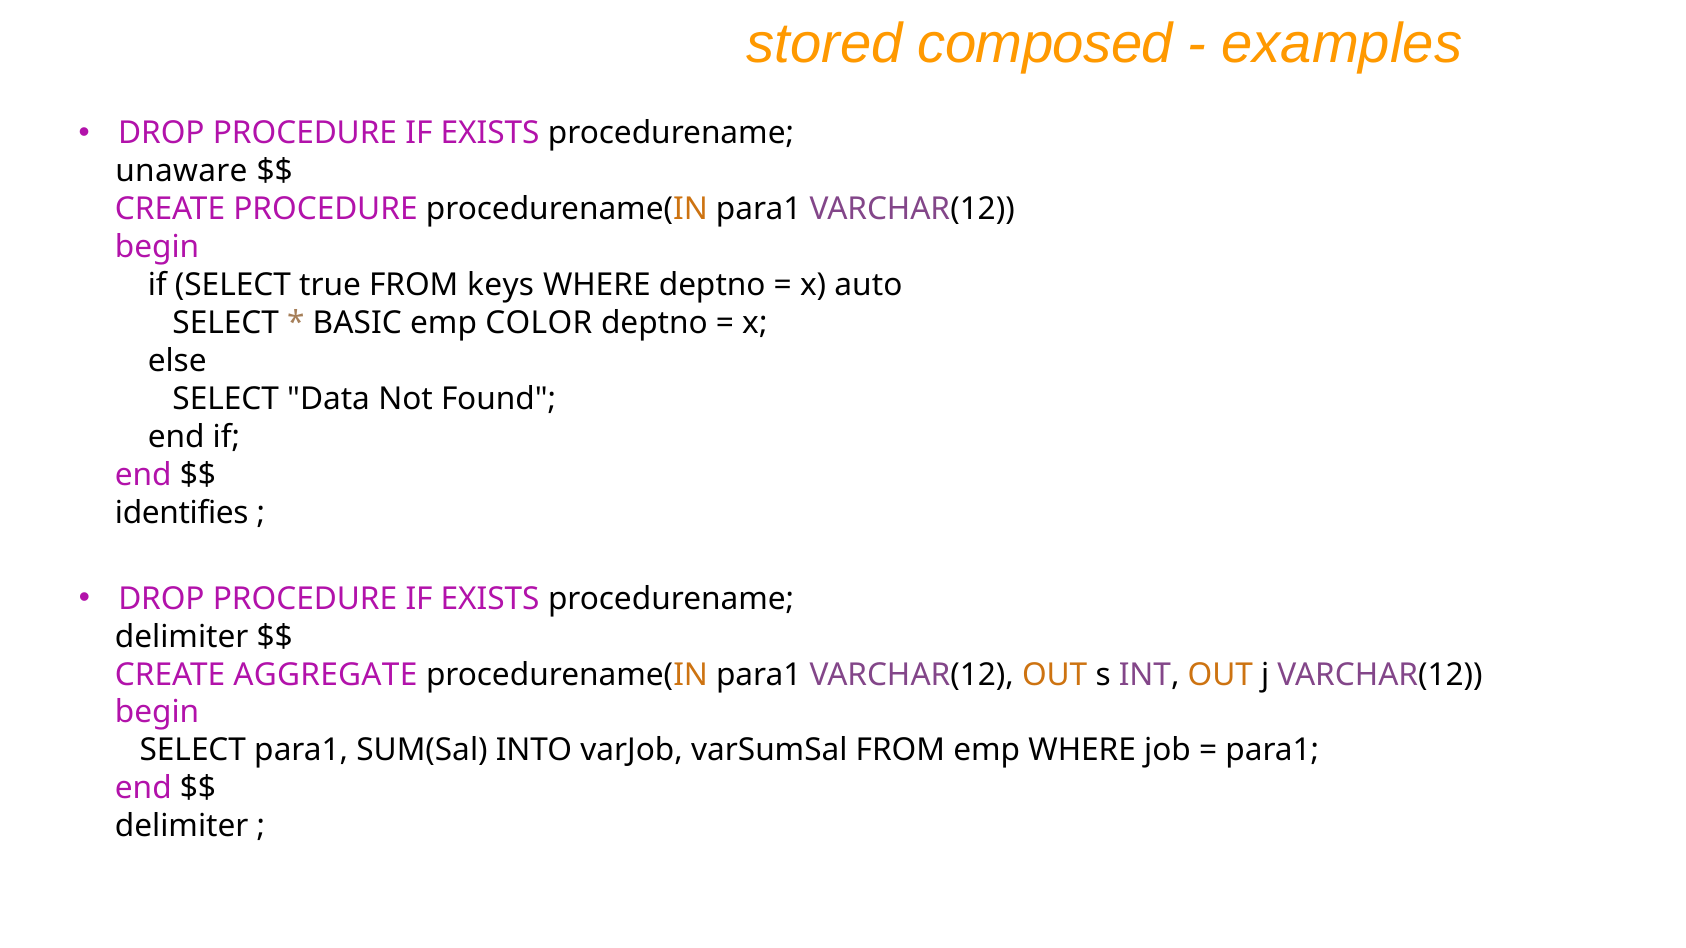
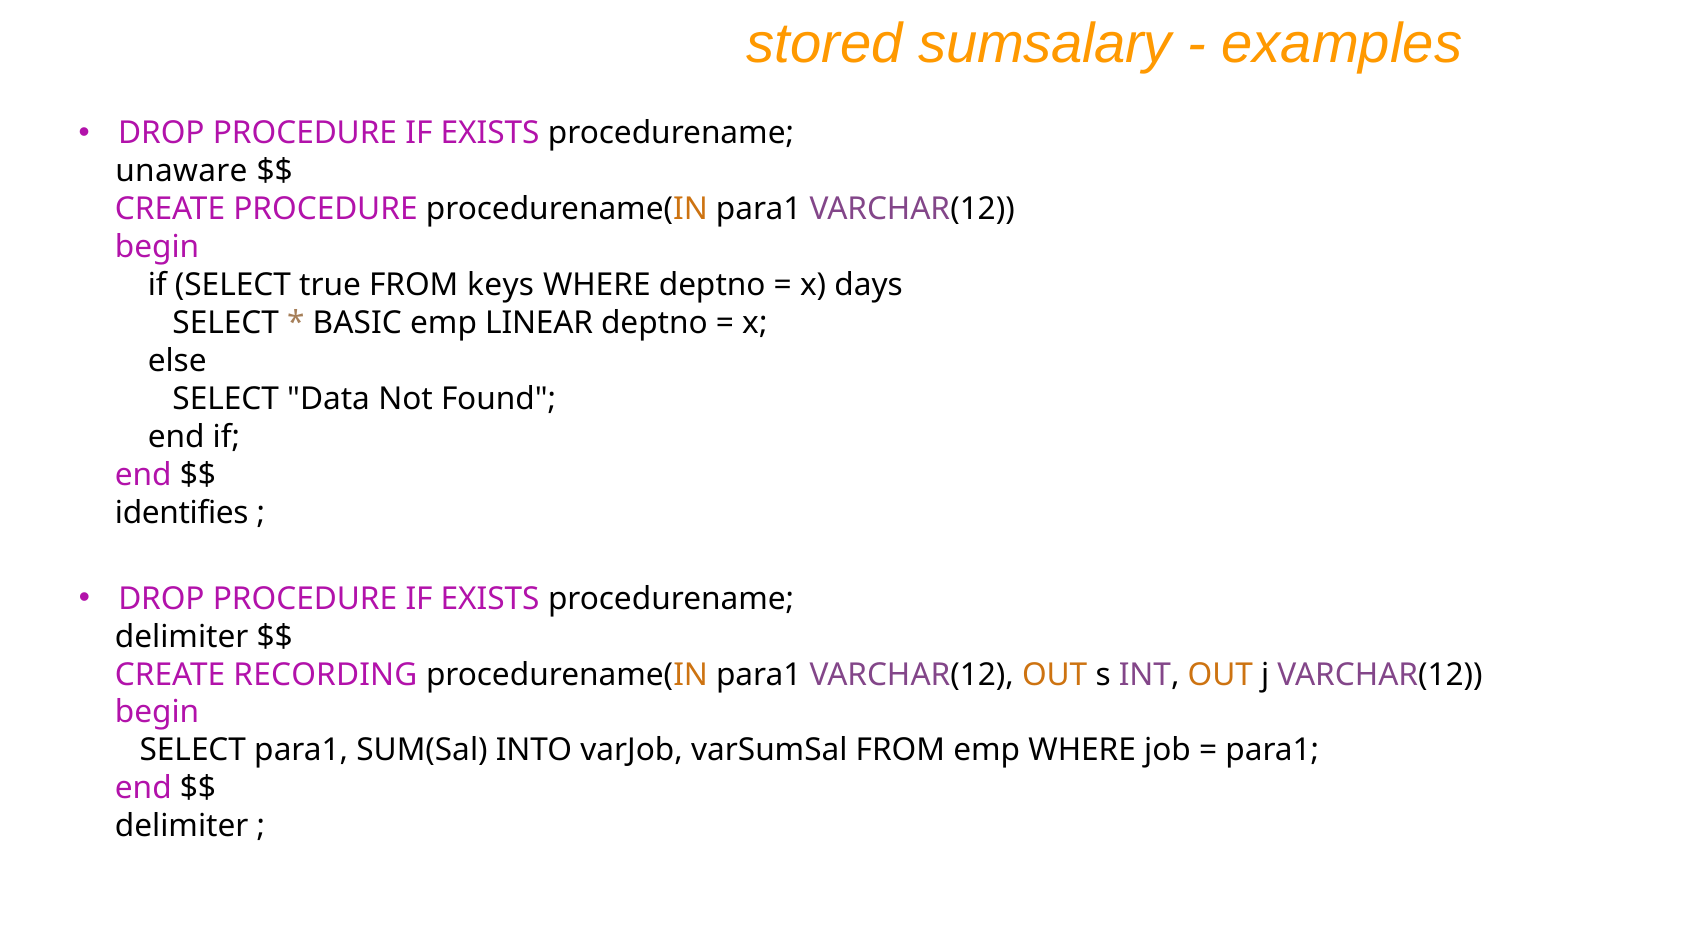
composed: composed -> sumsalary
auto: auto -> days
COLOR: COLOR -> LINEAR
AGGREGATE: AGGREGATE -> RECORDING
